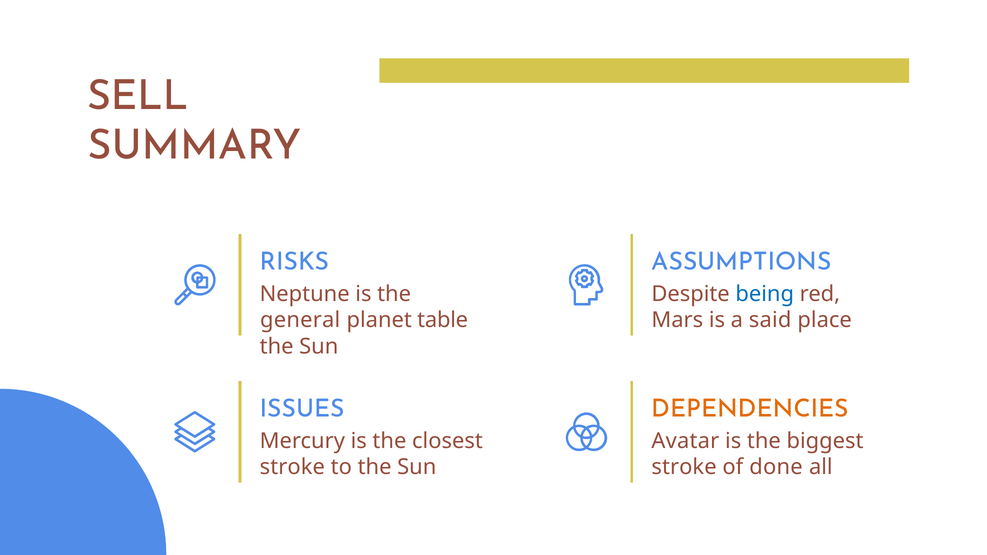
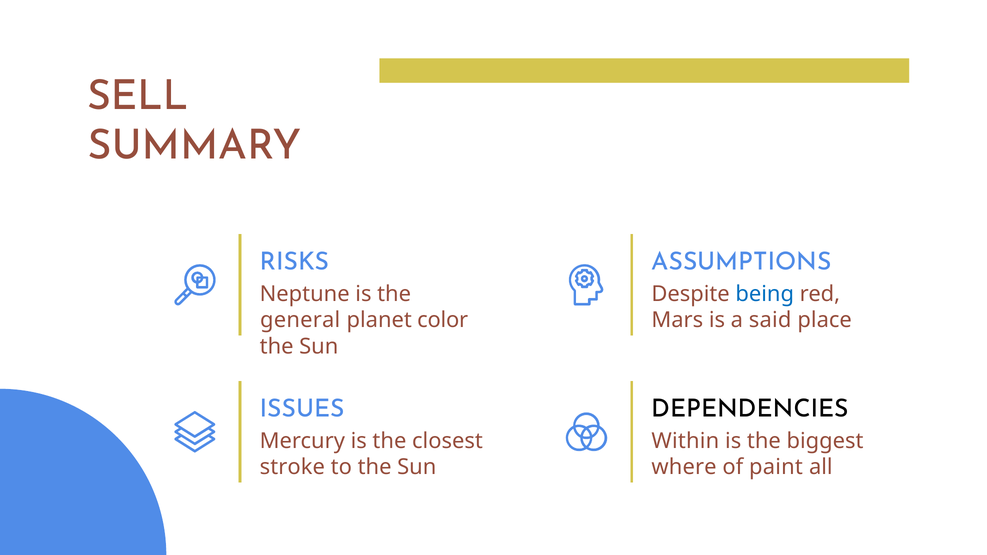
table: table -> color
DEPENDENCIES colour: orange -> black
Avatar: Avatar -> Within
stroke at (684, 467): stroke -> where
done: done -> paint
